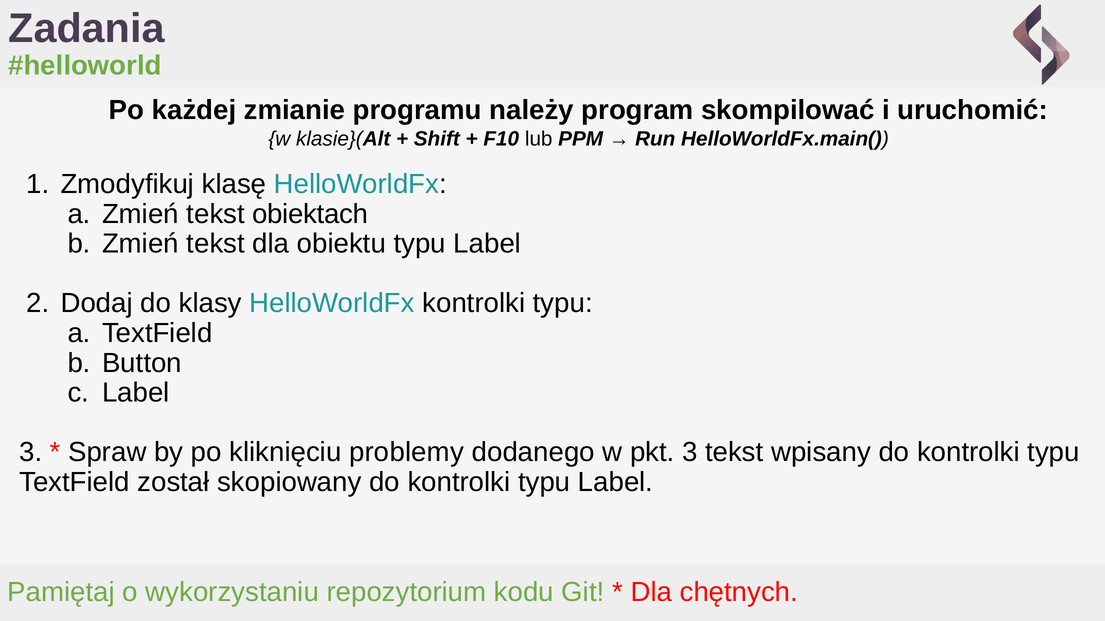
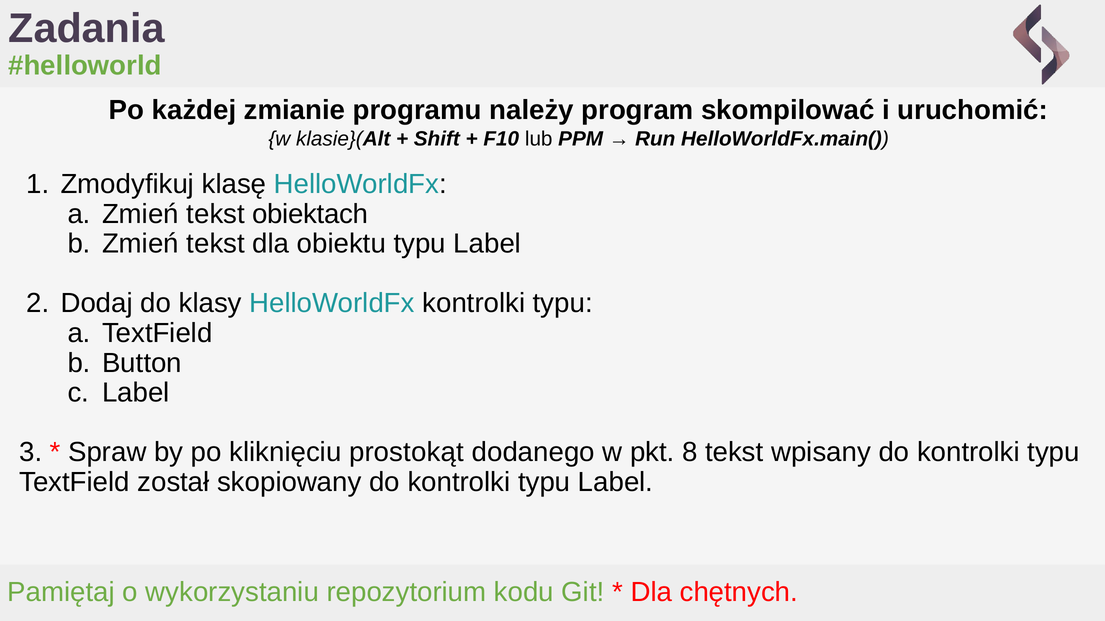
problemy: problemy -> prostokąt
pkt 3: 3 -> 8
